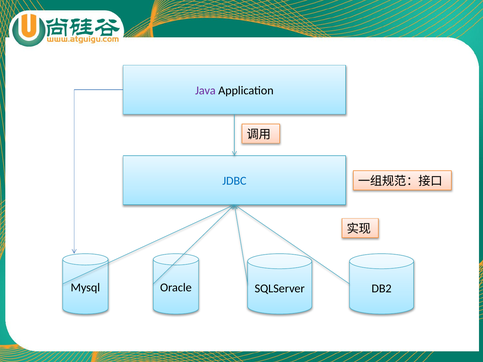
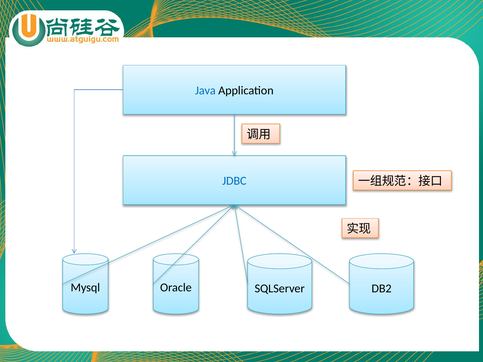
Java colour: purple -> blue
